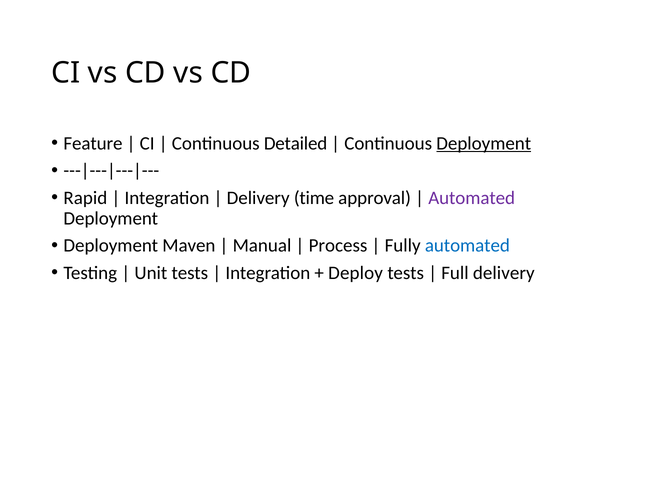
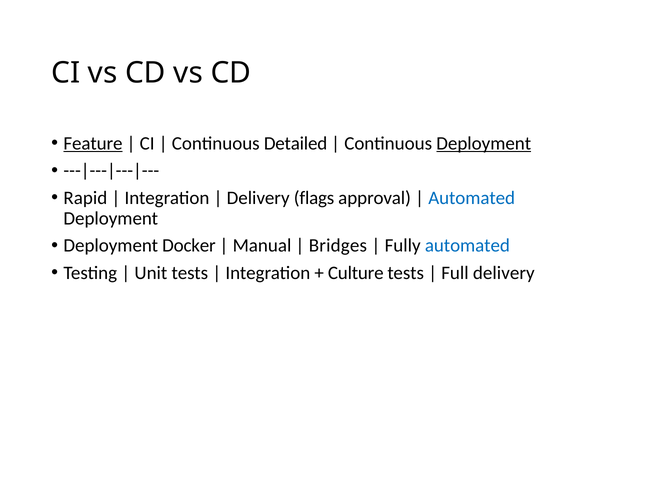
Feature underline: none -> present
time: time -> flags
Automated at (472, 198) colour: purple -> blue
Maven: Maven -> Docker
Process: Process -> Bridges
Deploy: Deploy -> Culture
